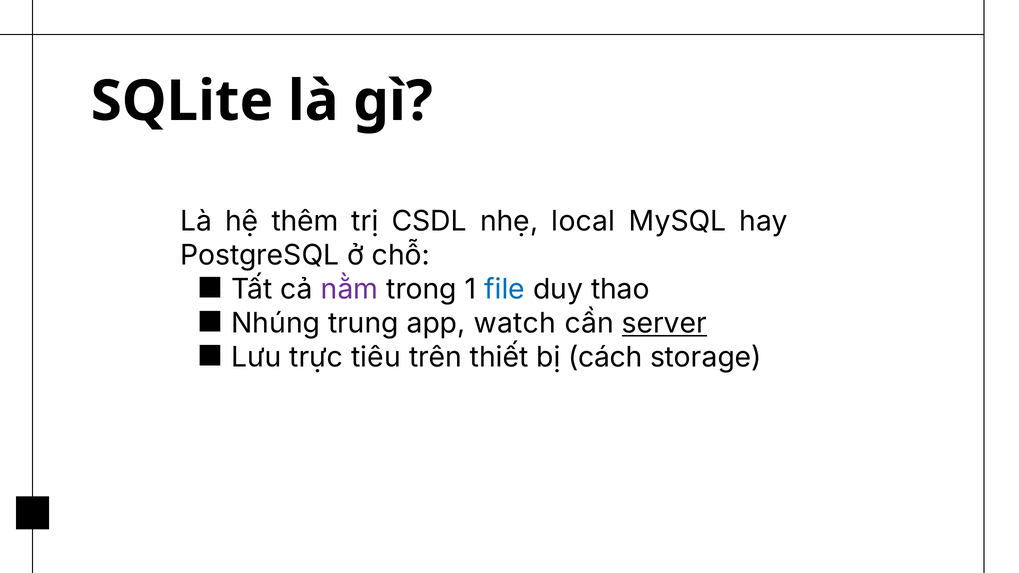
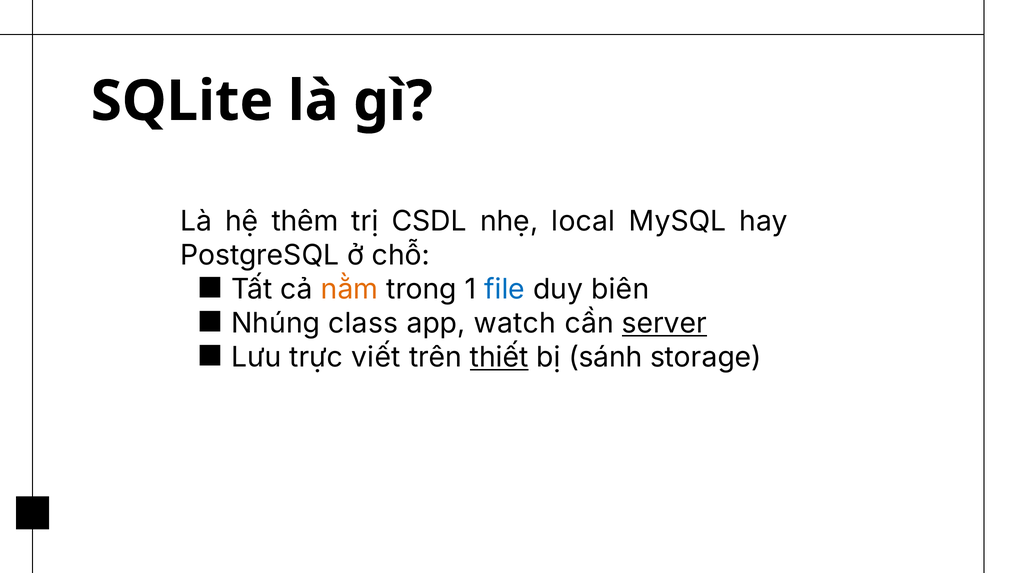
nằm colour: purple -> orange
thao: thao -> biên
trung: trung -> class
tiêu: tiêu -> viết
thiết underline: none -> present
cách: cách -> sánh
